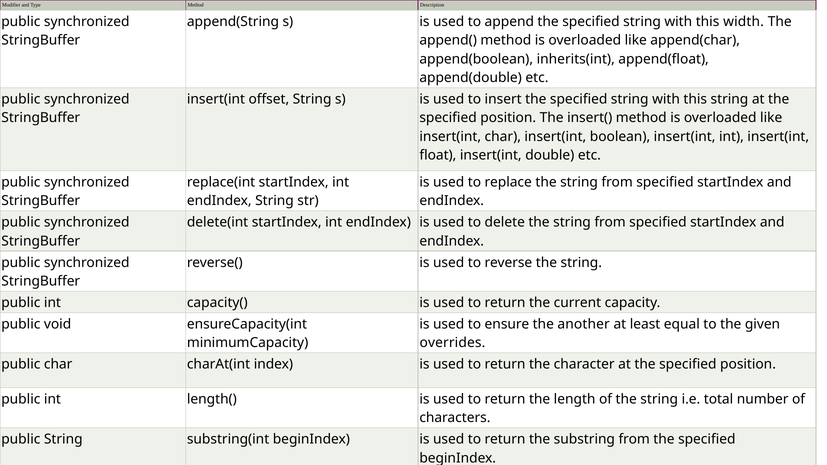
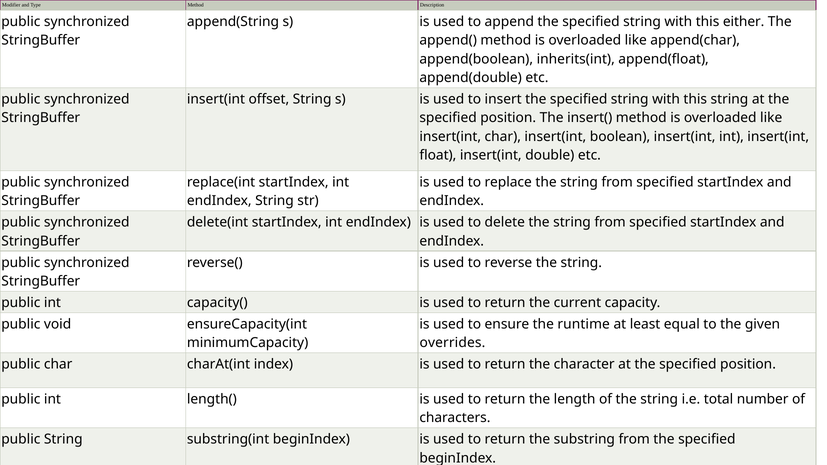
width: width -> either
another: another -> runtime
